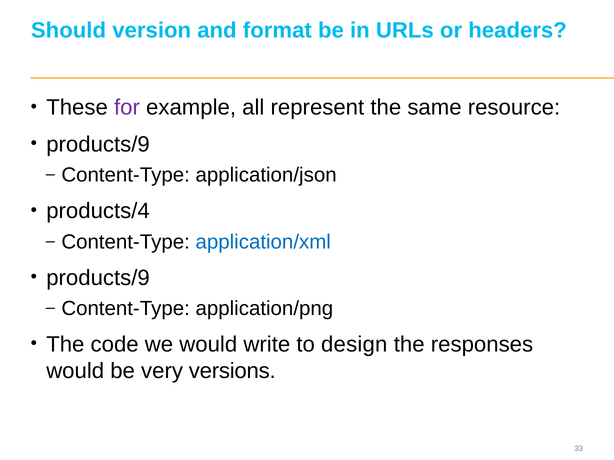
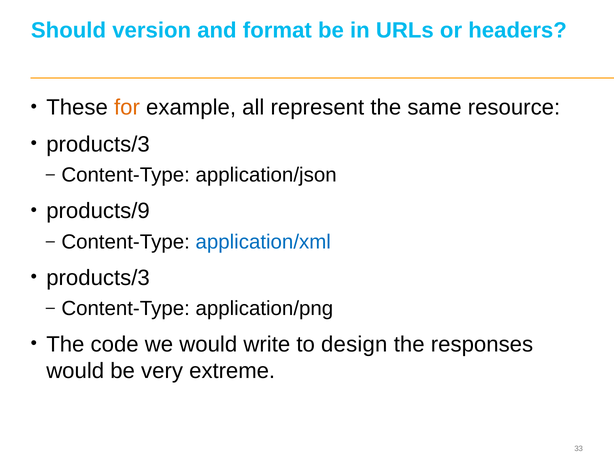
for colour: purple -> orange
products/9 at (98, 145): products/9 -> products/3
products/4: products/4 -> products/9
products/9 at (98, 278): products/9 -> products/3
versions: versions -> extreme
